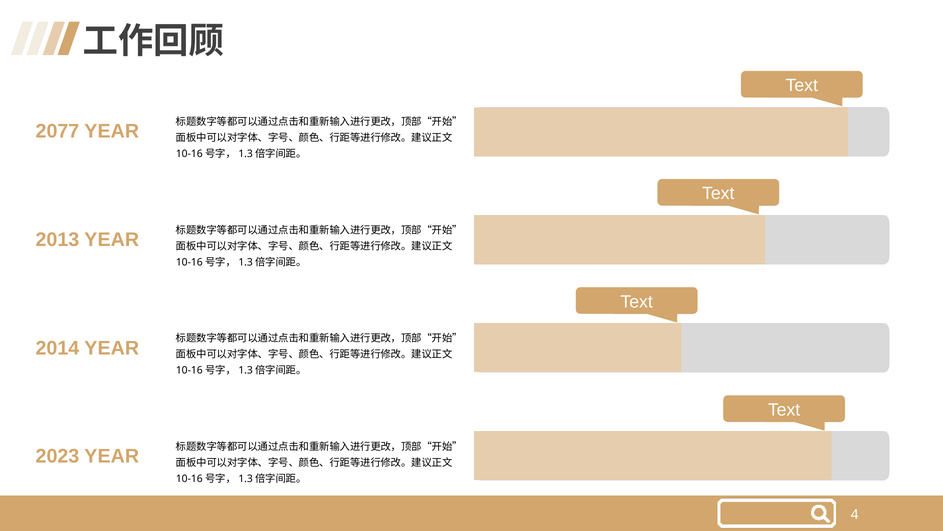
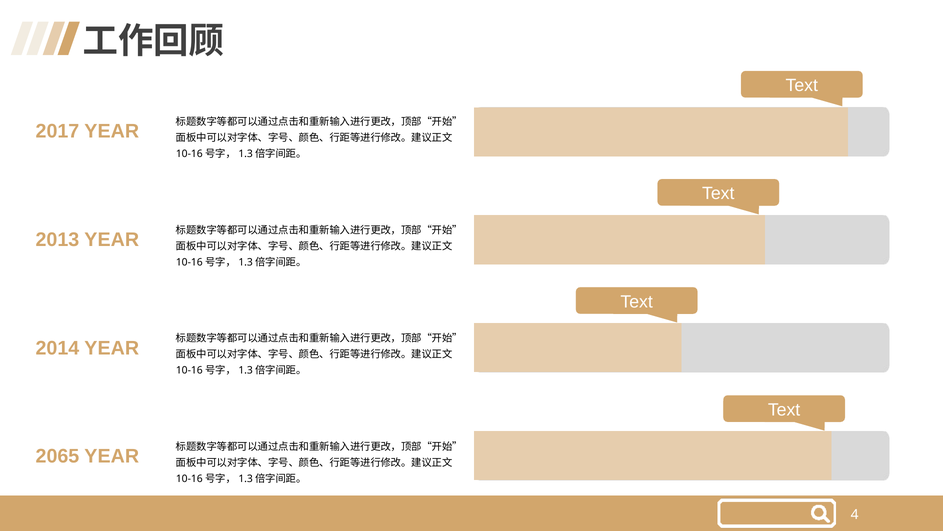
2077: 2077 -> 2017
2023: 2023 -> 2065
